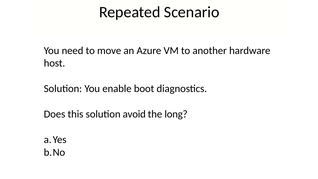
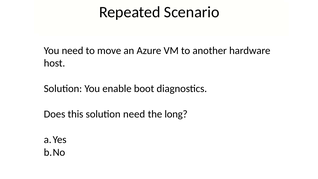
solution avoid: avoid -> need
